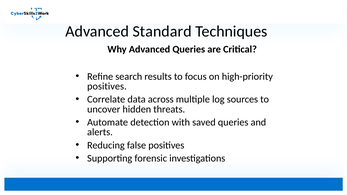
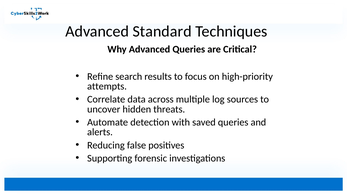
positives at (107, 86): positives -> attempts
